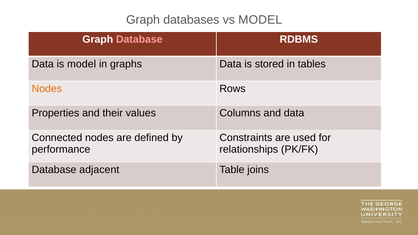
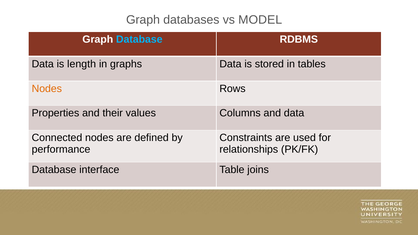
Database at (139, 39) colour: pink -> light blue
is model: model -> length
adjacent: adjacent -> interface
